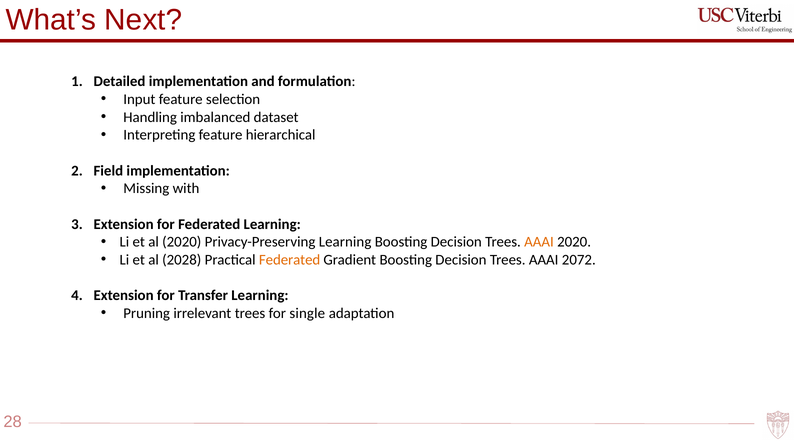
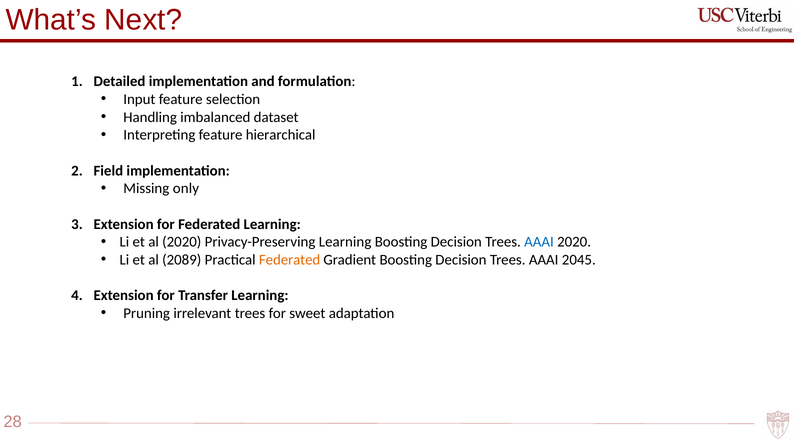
with: with -> only
AAAI at (539, 242) colour: orange -> blue
2028: 2028 -> 2089
2072: 2072 -> 2045
single: single -> sweet
